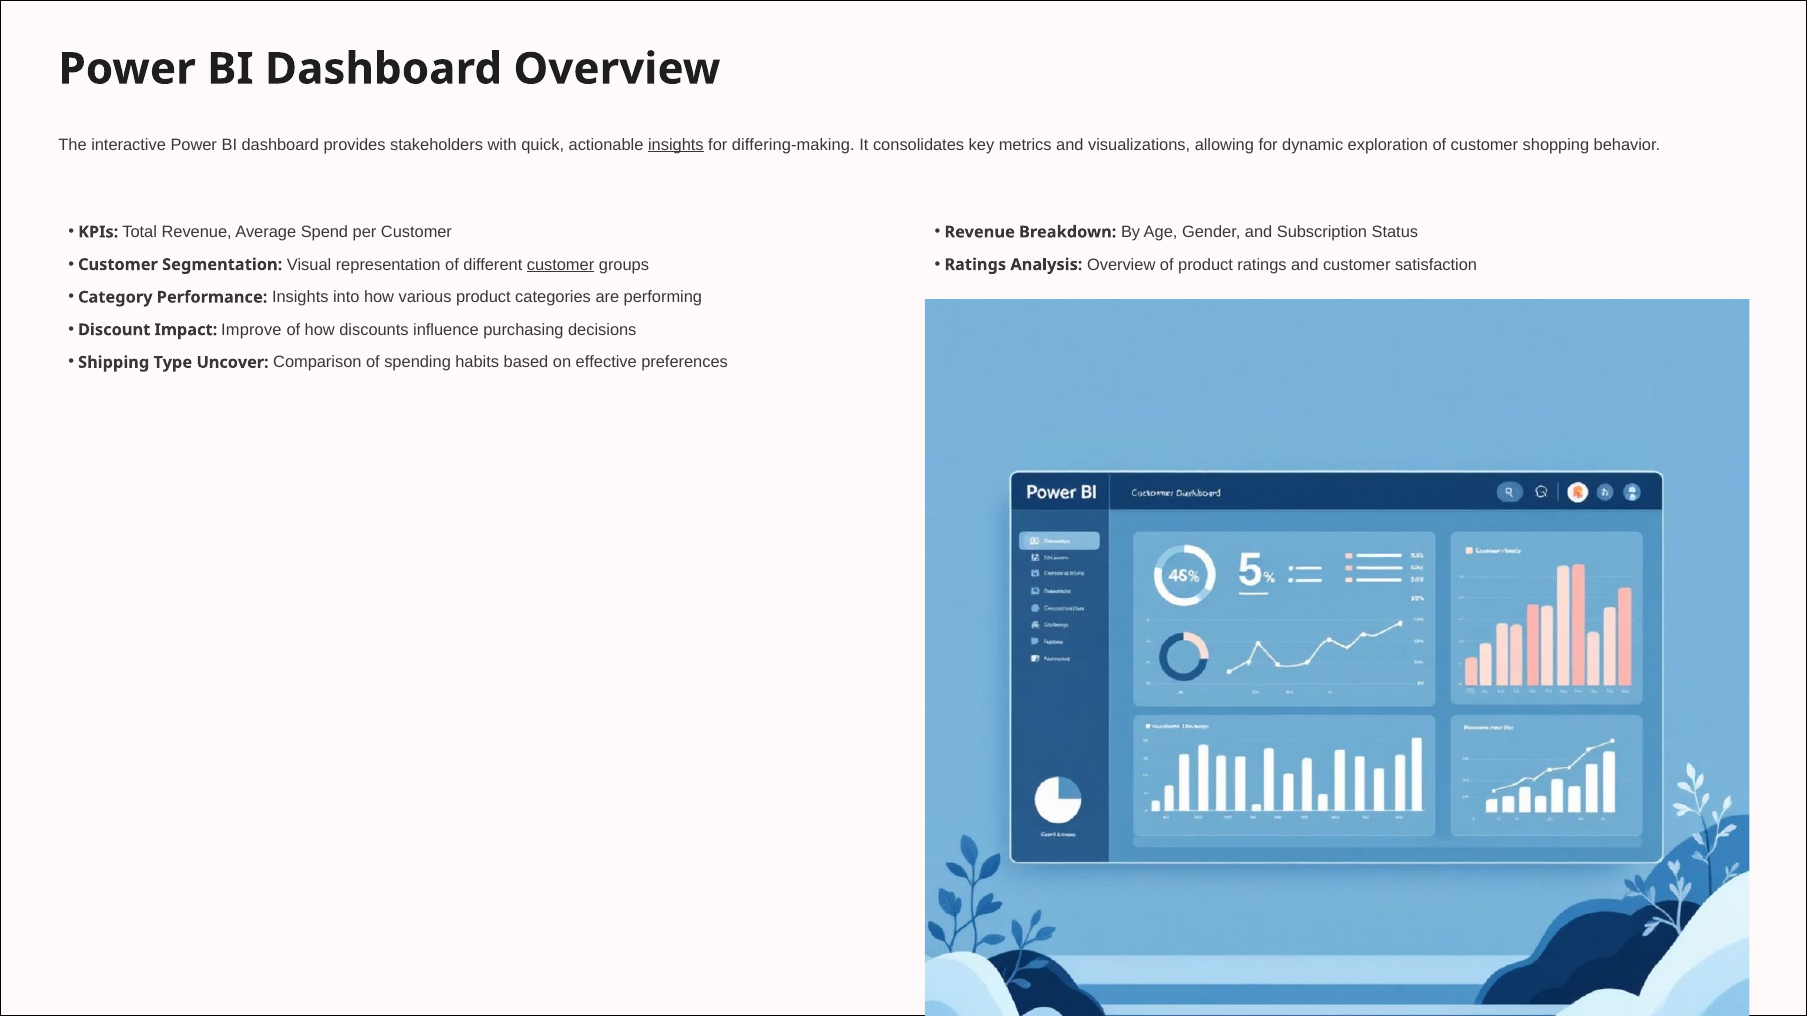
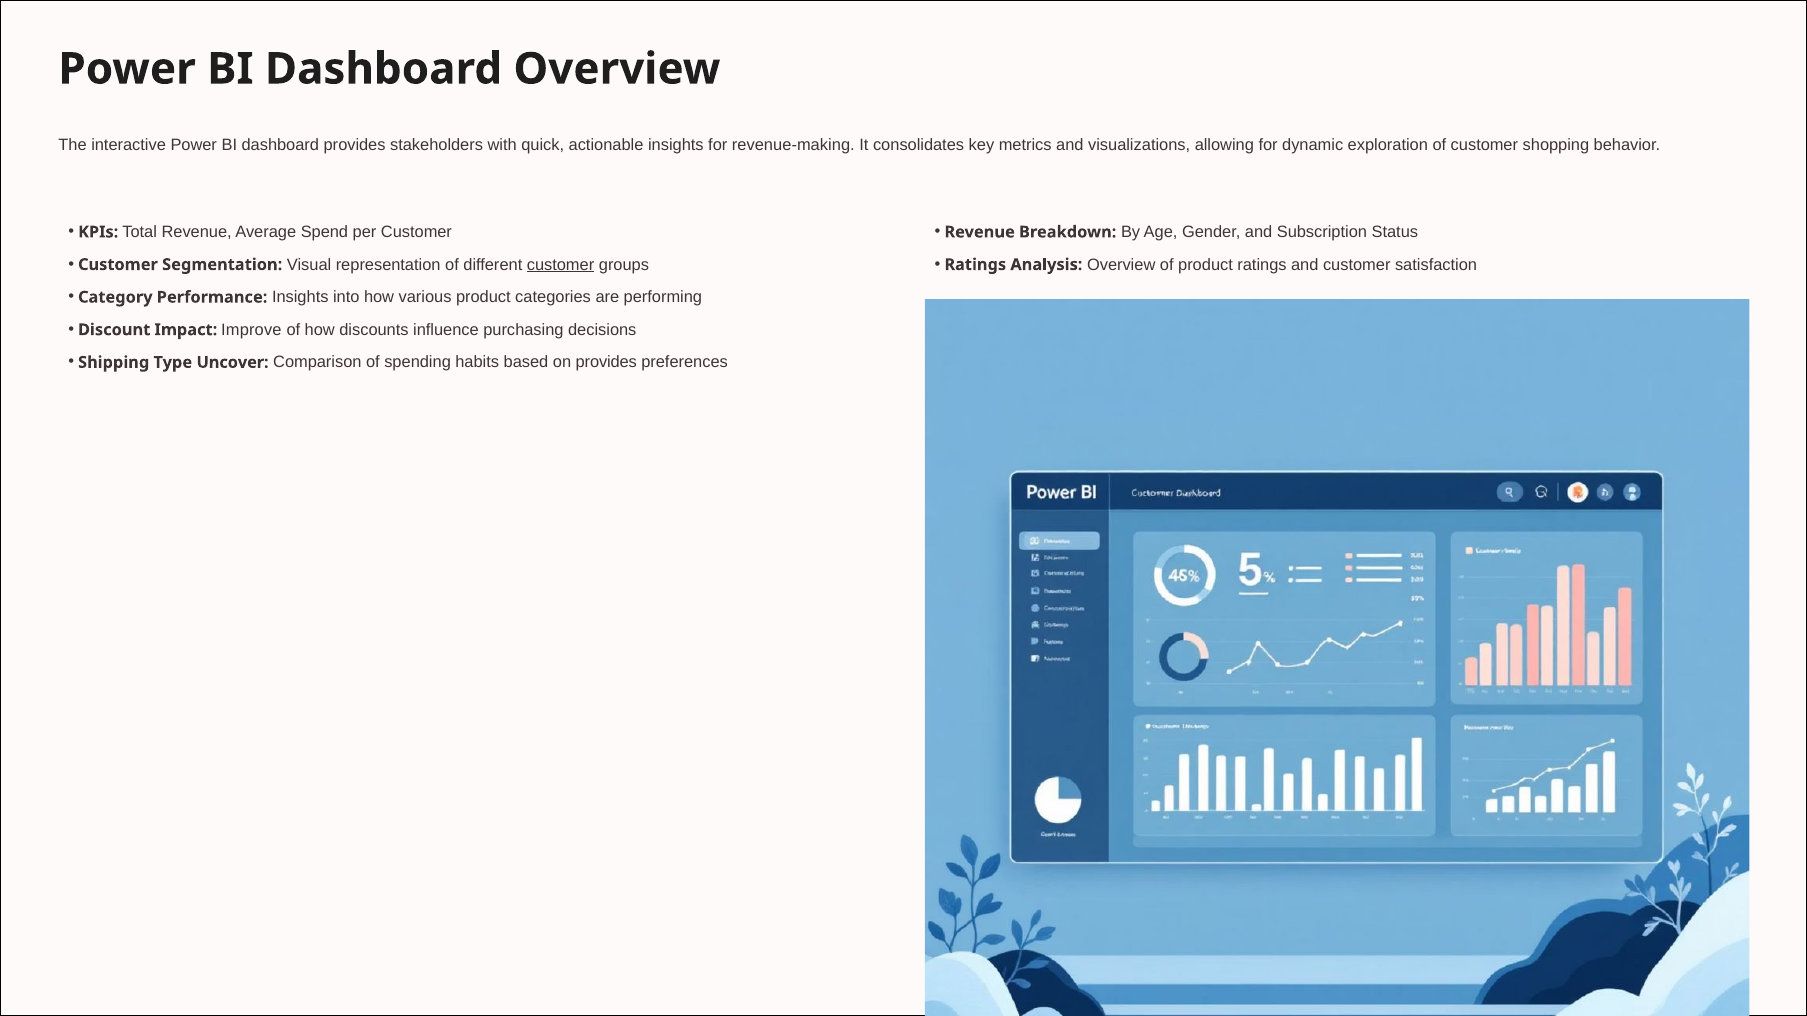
insights at (676, 145) underline: present -> none
differing-making: differing-making -> revenue-making
on effective: effective -> provides
